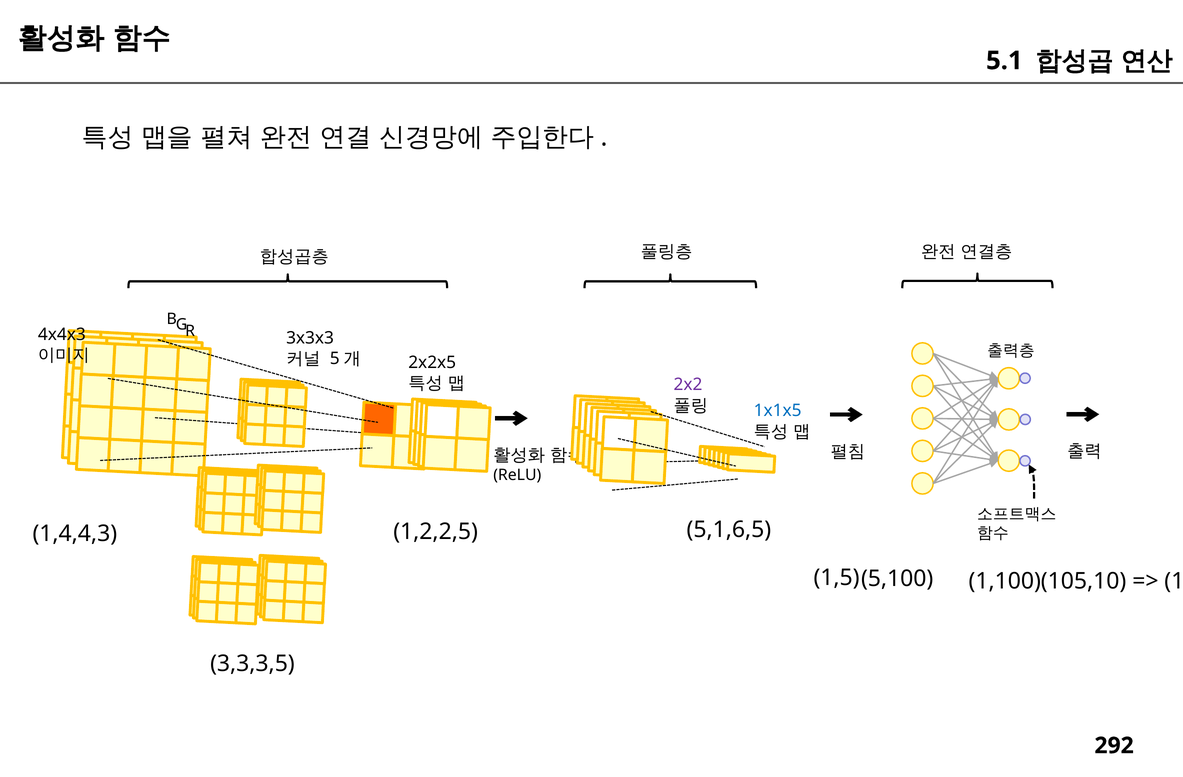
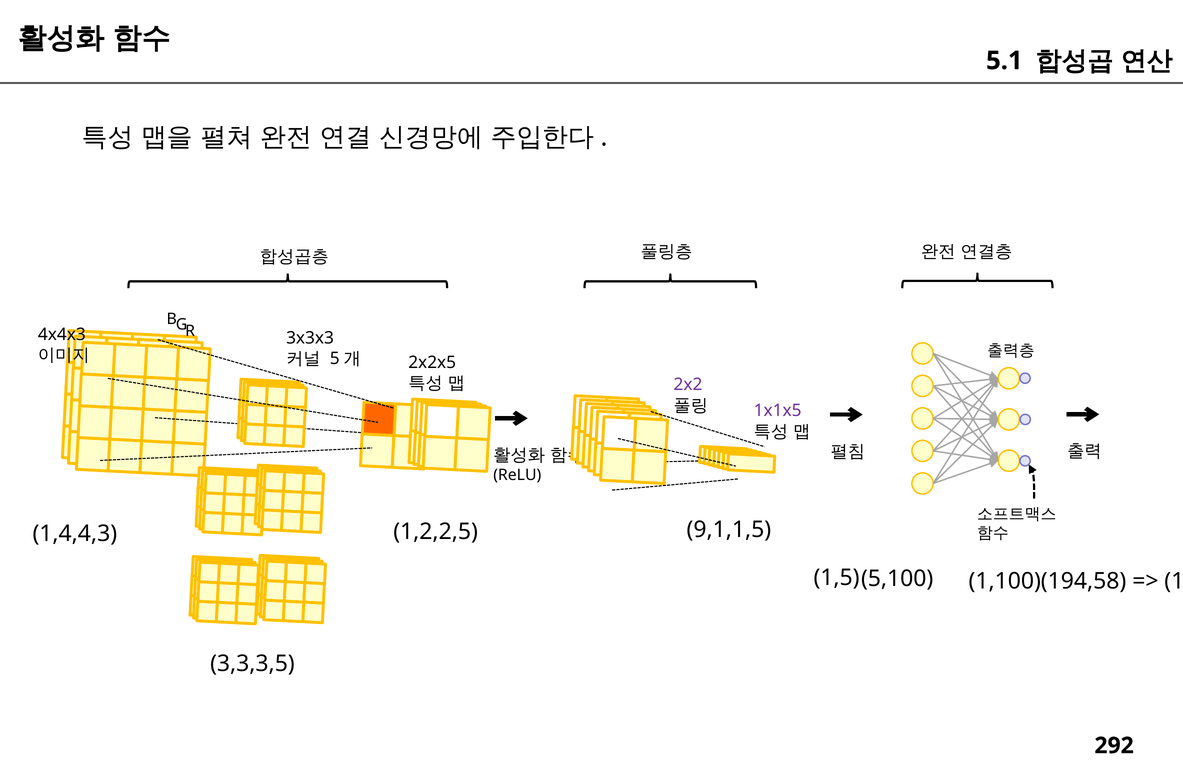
1x1x5 colour: blue -> purple
5,1,6,5: 5,1,6,5 -> 9,1,1,5
1,100)(105,10: 1,100)(105,10 -> 1,100)(194,58
